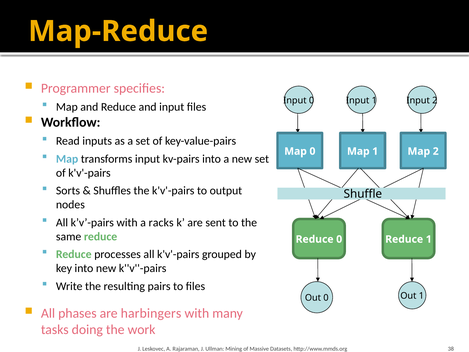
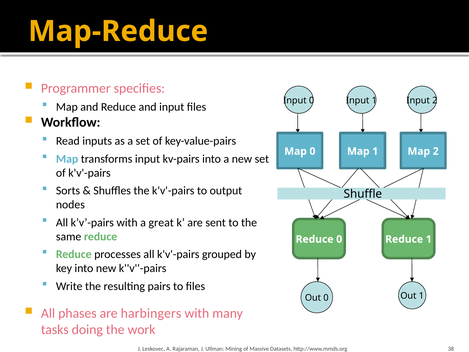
racks: racks -> great
